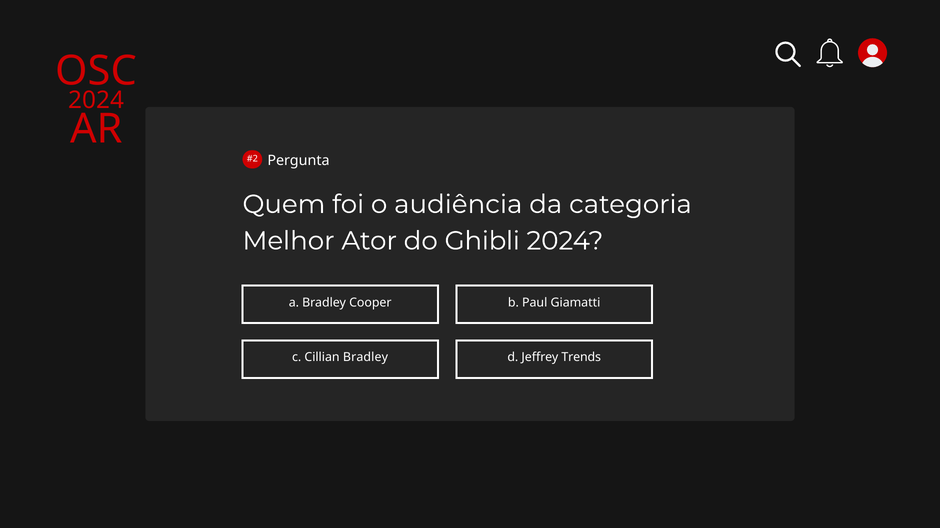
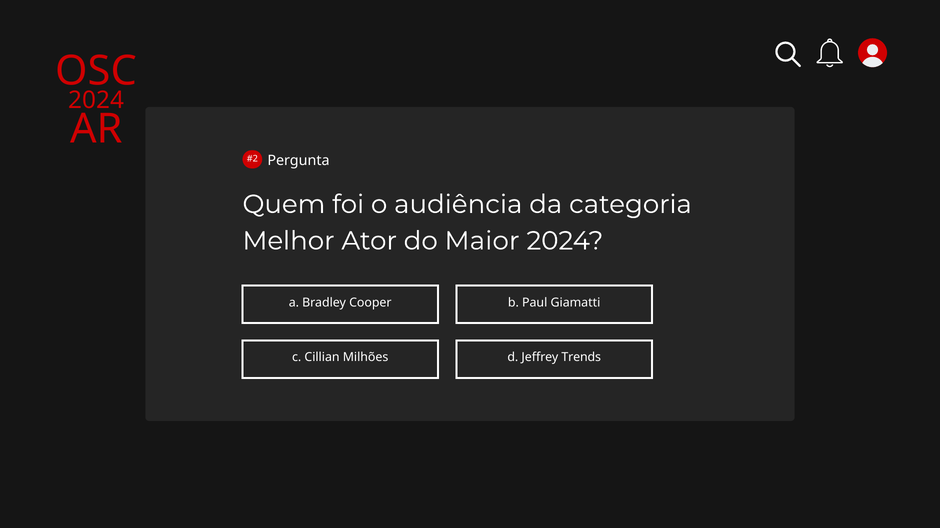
Ghibli: Ghibli -> Maior
Cillian Bradley: Bradley -> Milhões
